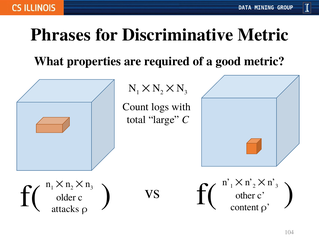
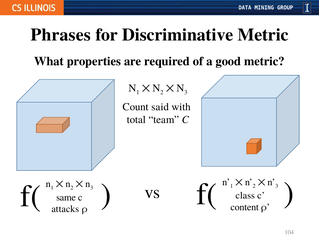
logs: logs -> said
large: large -> team
other: other -> class
older: older -> same
